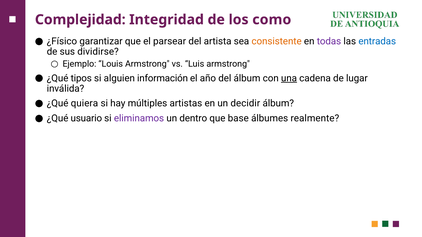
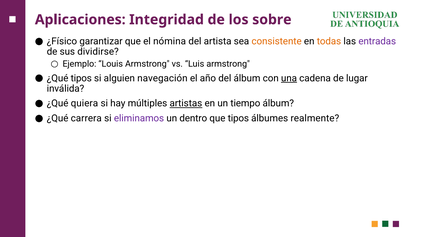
Complejidad: Complejidad -> Aplicaciones
como: como -> sobre
parsear: parsear -> nómina
todas colour: purple -> orange
entradas colour: blue -> purple
información: información -> navegación
artistas underline: none -> present
decidir: decidir -> tiempo
usuario: usuario -> carrera
que base: base -> tipos
